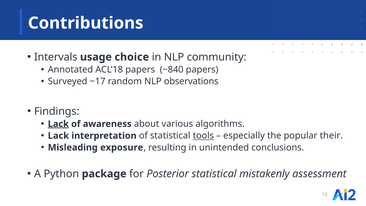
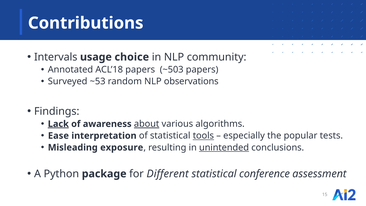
~840: ~840 -> ~503
~17: ~17 -> ~53
about underline: none -> present
Lack at (58, 136): Lack -> Ease
their: their -> tests
unintended underline: none -> present
Posterior: Posterior -> Different
mistakenly: mistakenly -> conference
